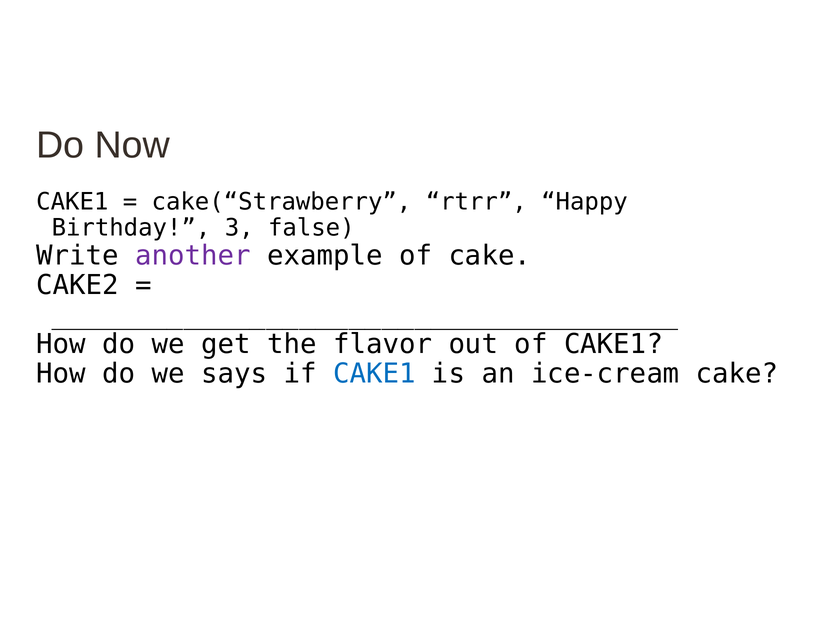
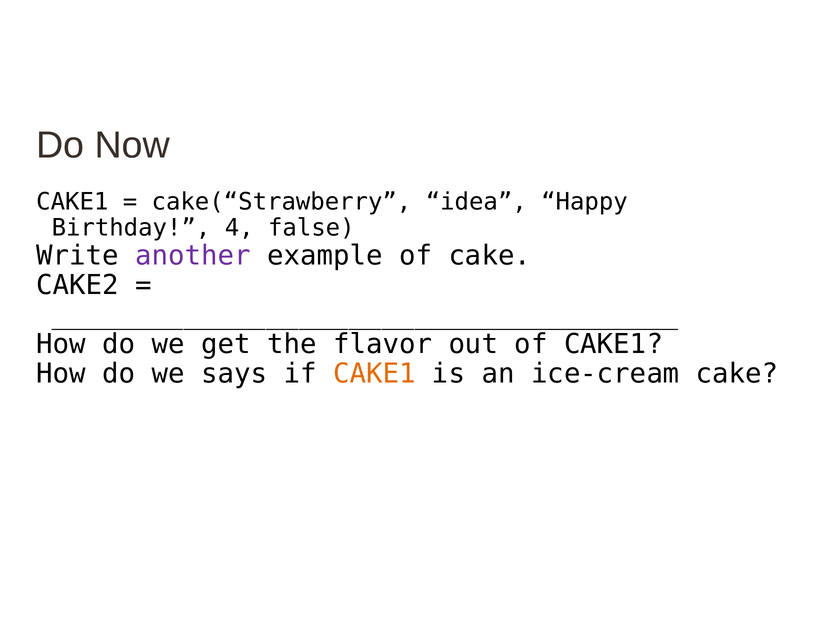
rtrr: rtrr -> idea
3: 3 -> 4
CAKE1 at (374, 374) colour: blue -> orange
